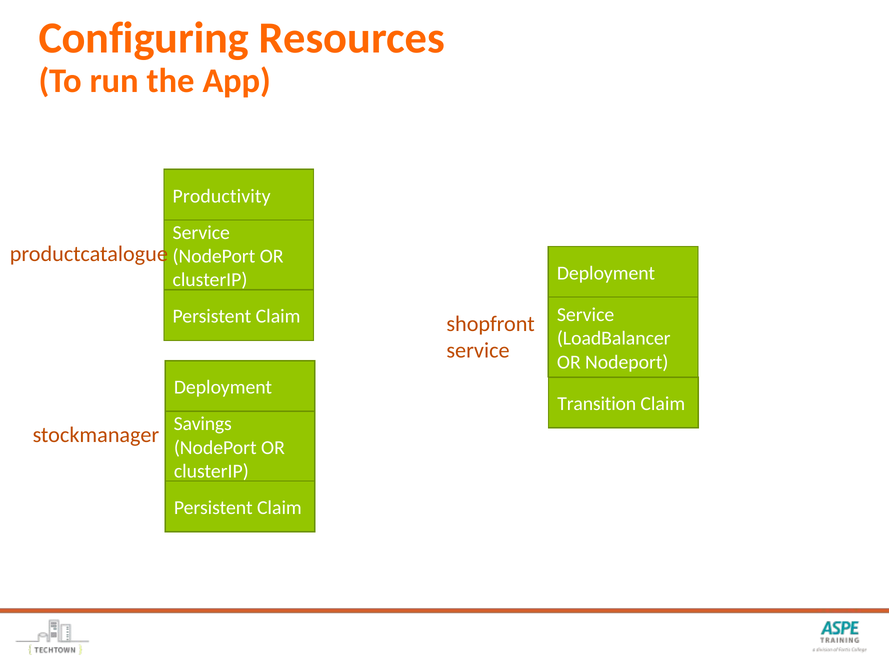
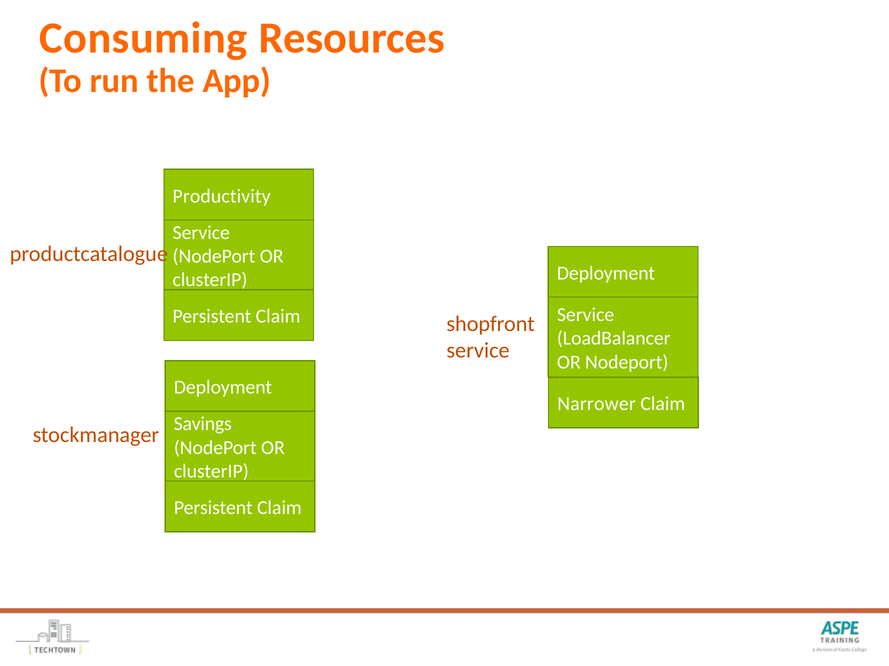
Configuring: Configuring -> Consuming
Transition: Transition -> Narrower
